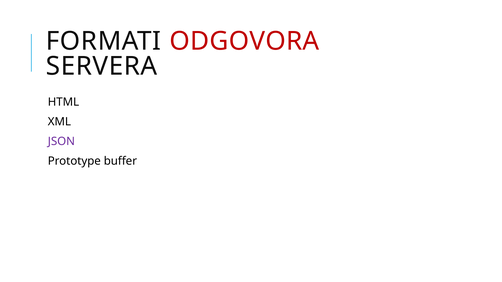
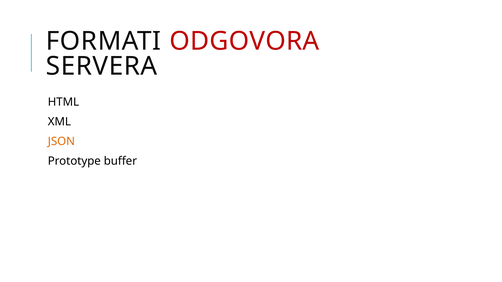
JSON colour: purple -> orange
